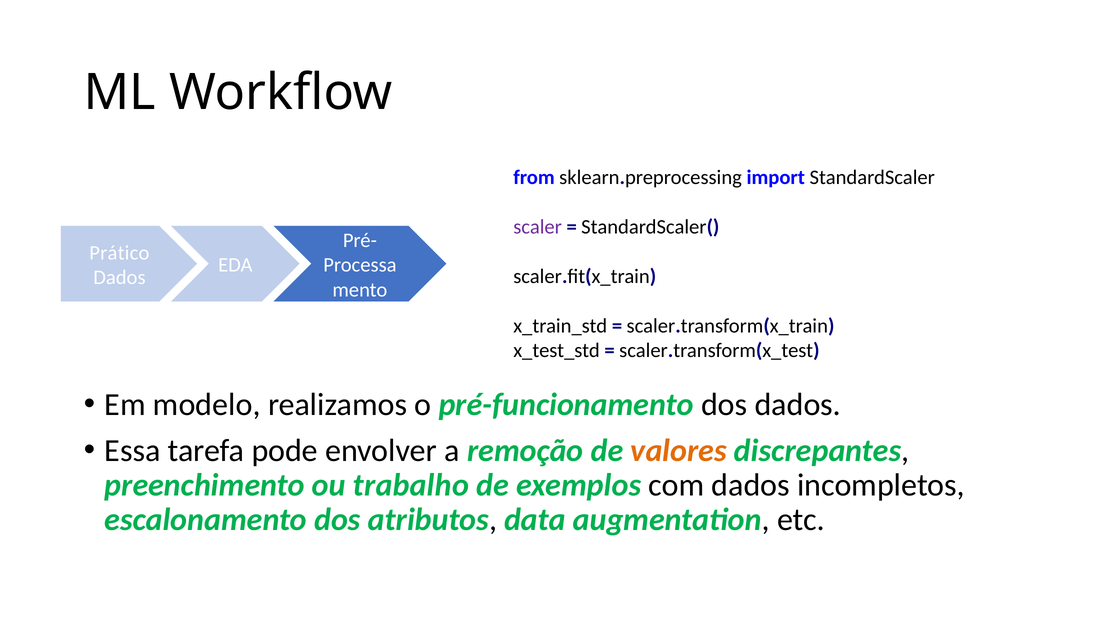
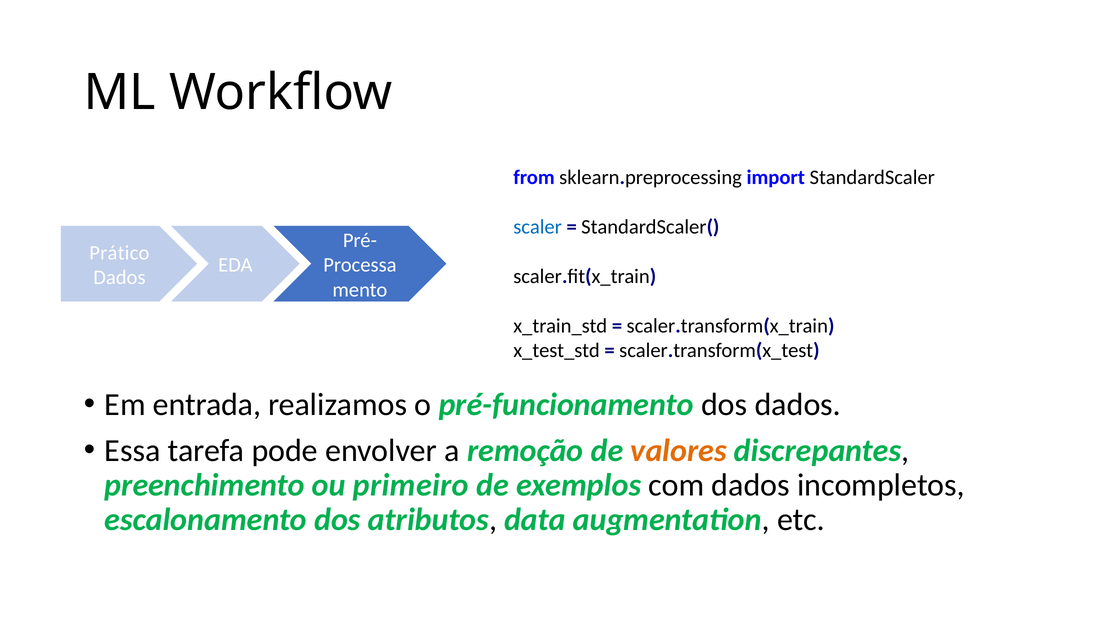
scaler colour: purple -> blue
modelo: modelo -> entrada
trabalho: trabalho -> primeiro
